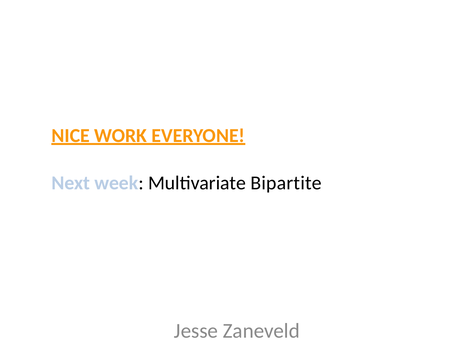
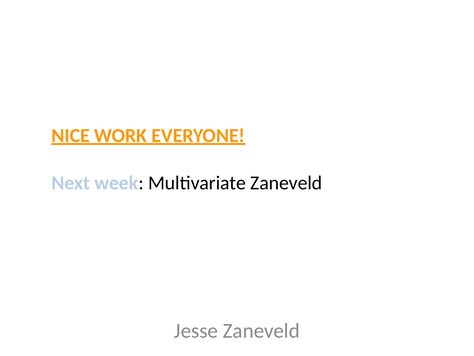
Multivariate Bipartite: Bipartite -> Zaneveld
